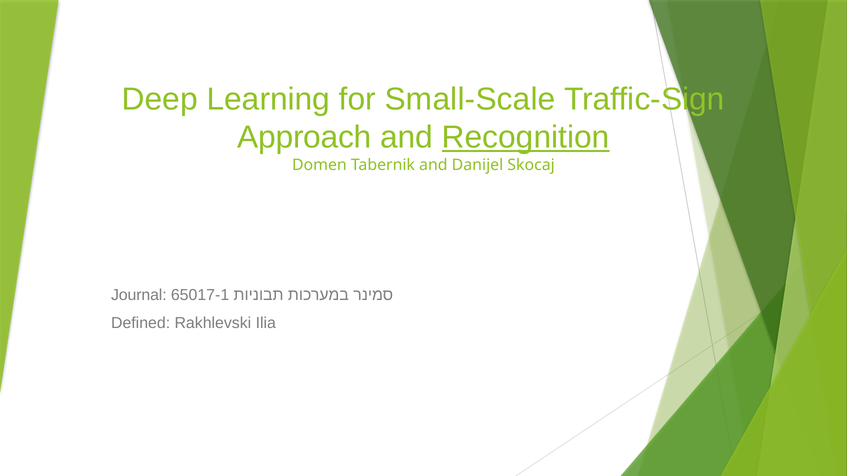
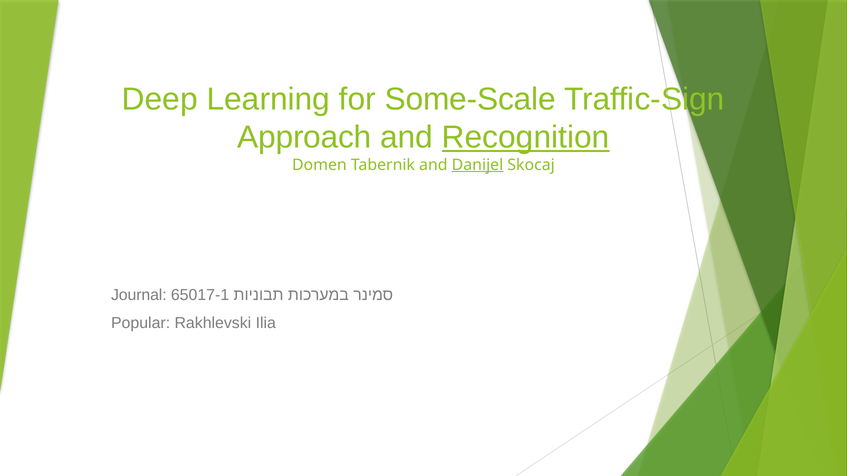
Small-Scale: Small-Scale -> Some-Scale
Danijel underline: none -> present
Defined: Defined -> Popular
